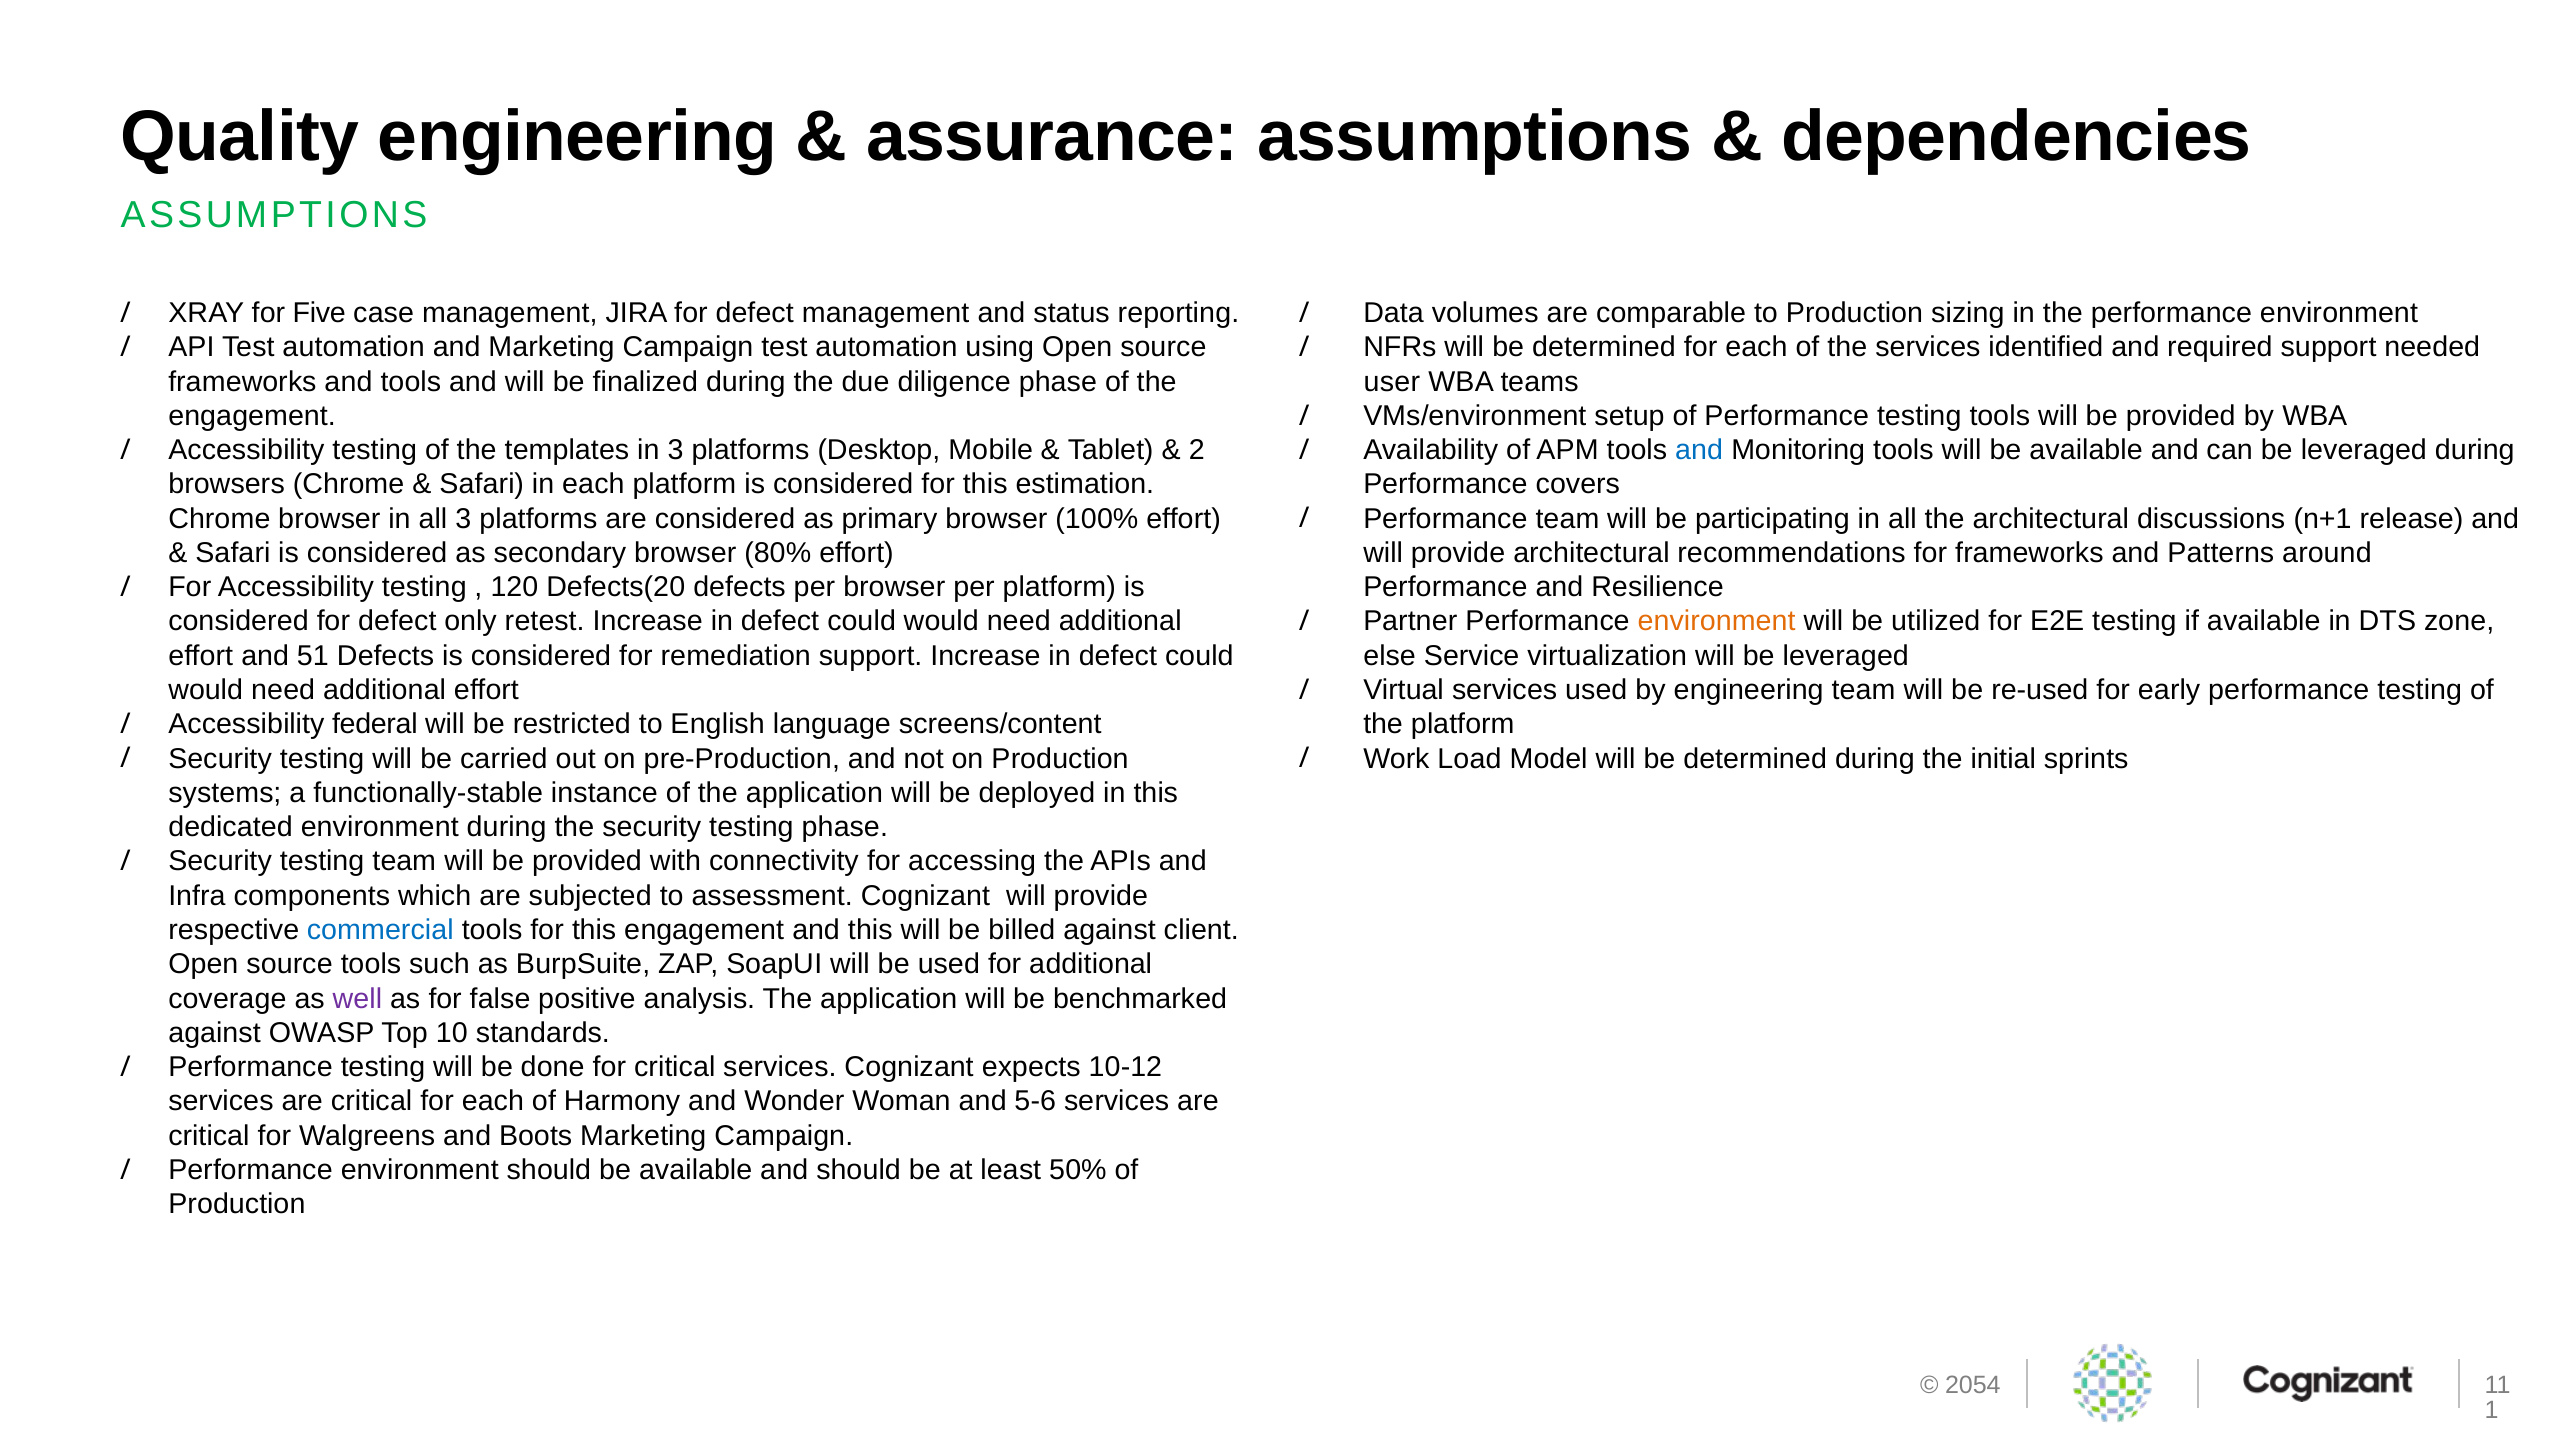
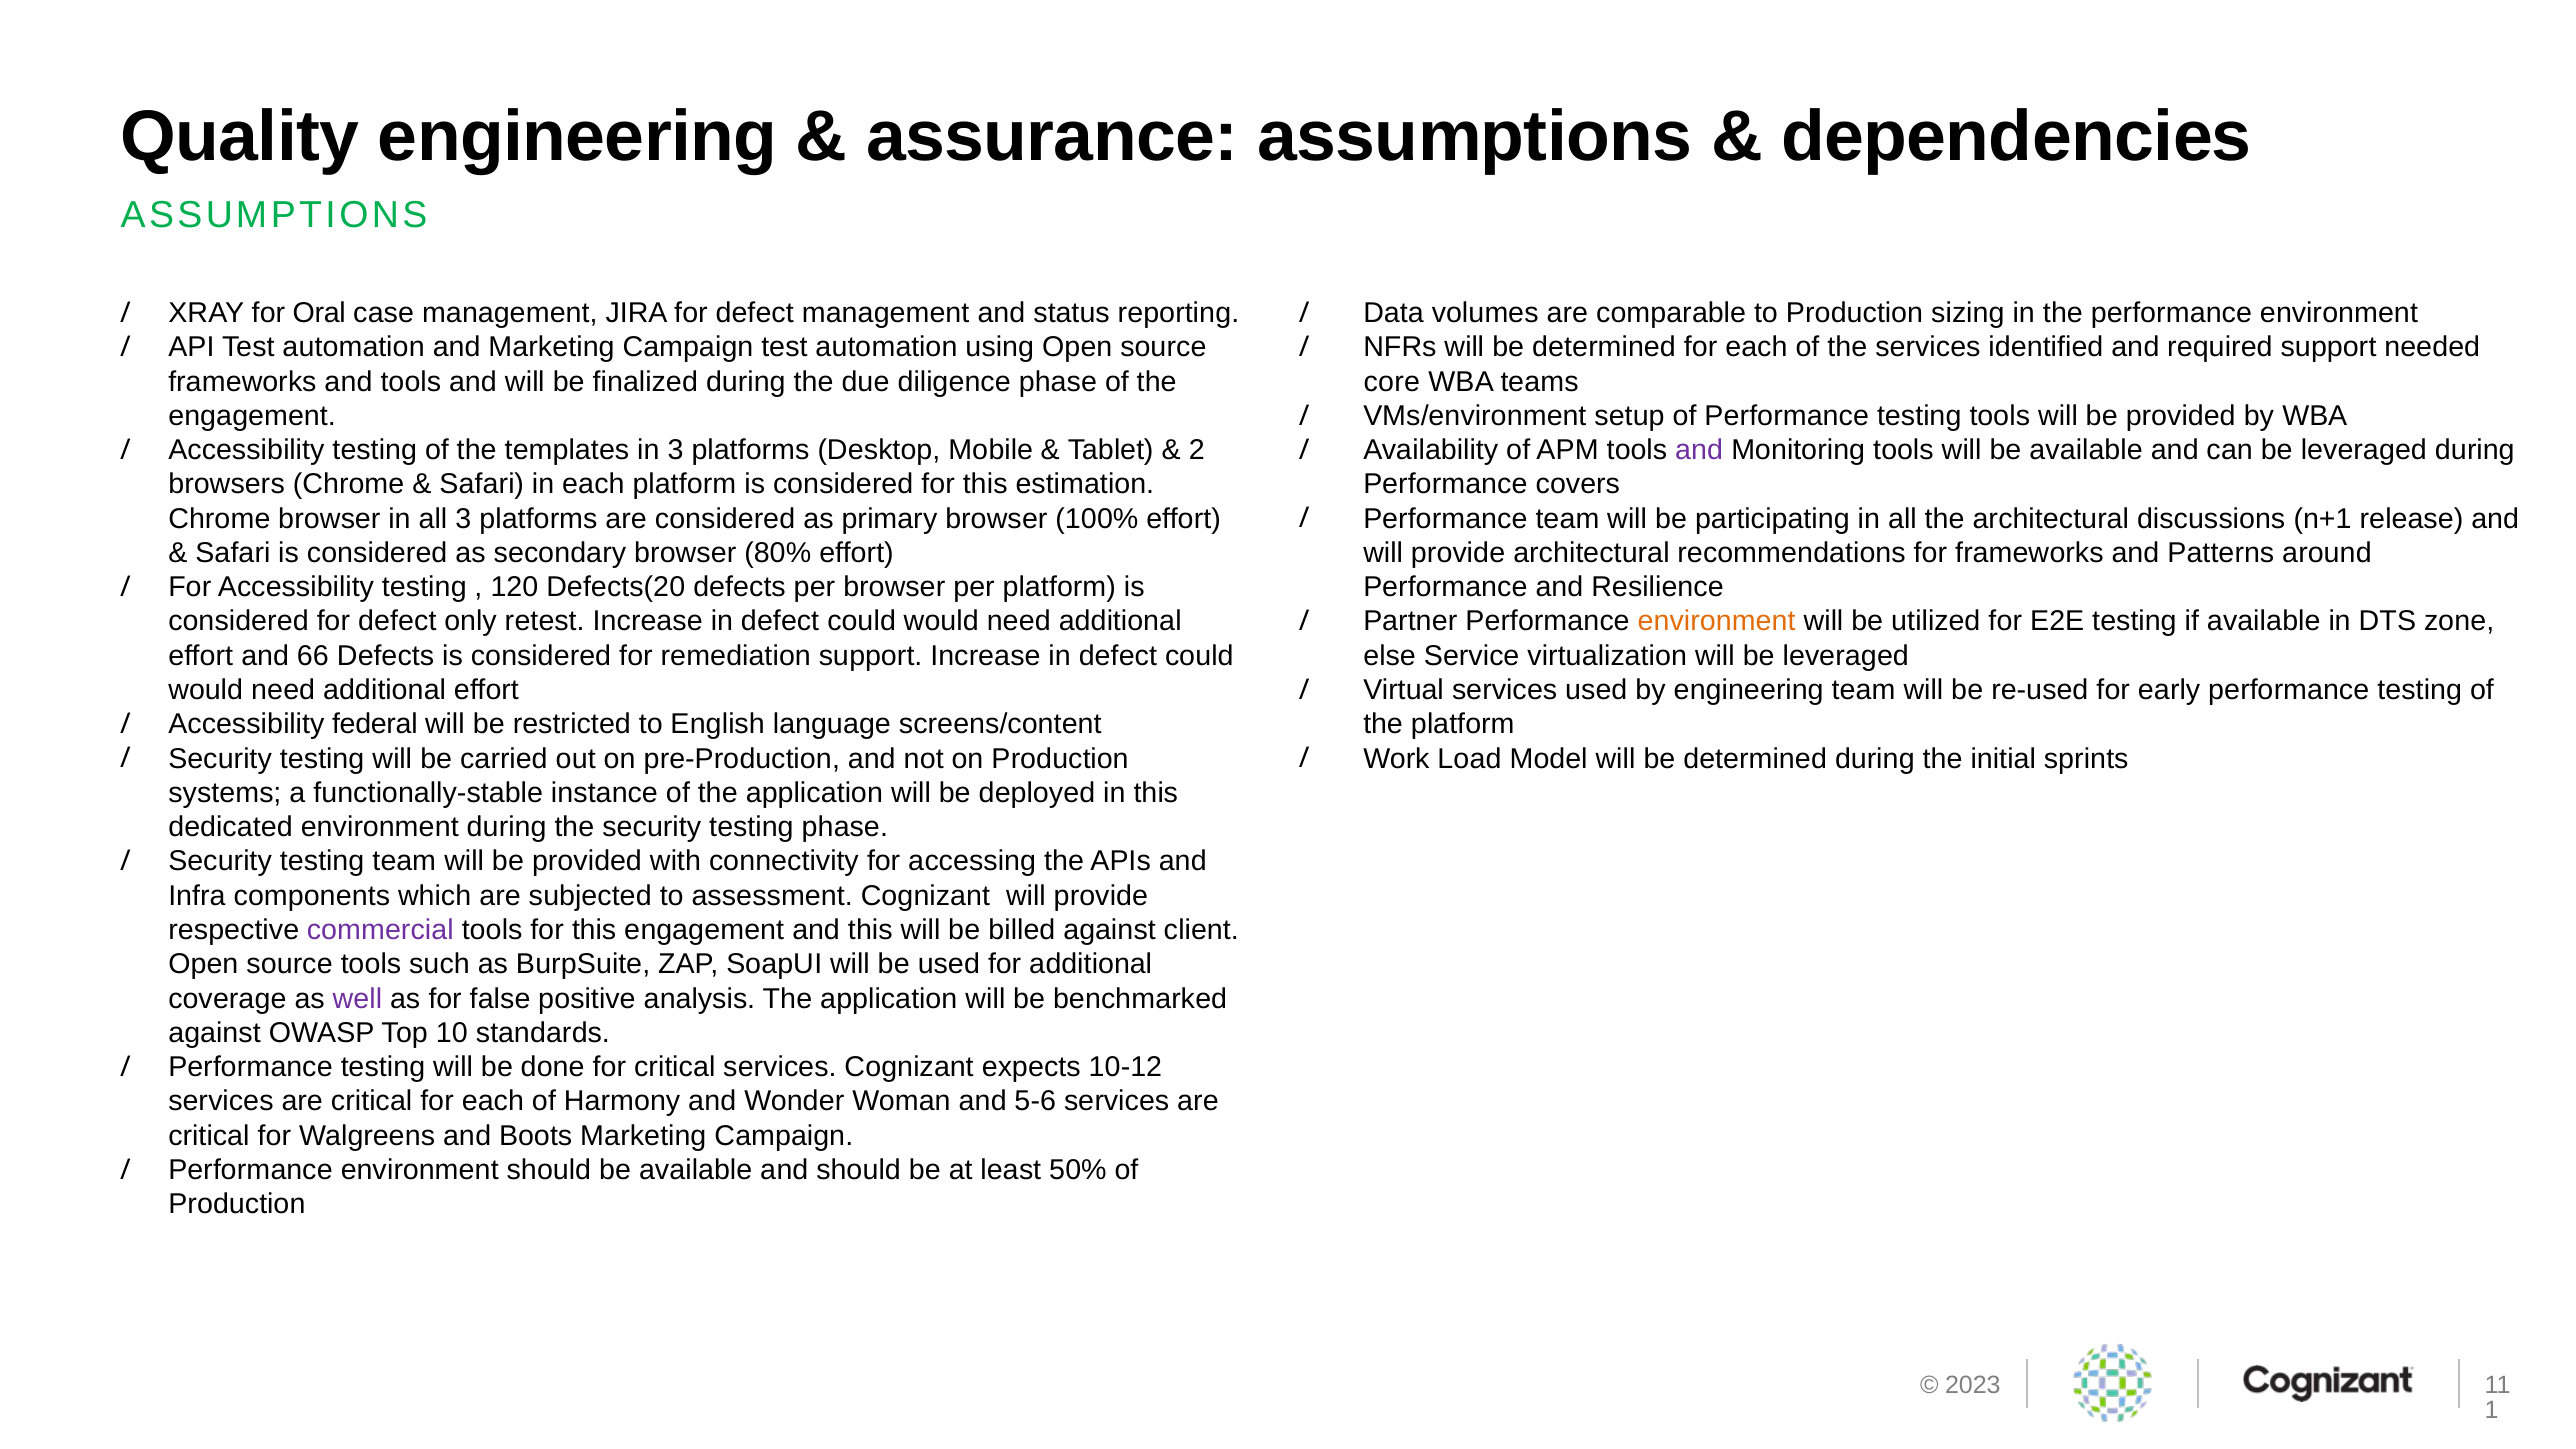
Five: Five -> Oral
user: user -> core
and at (1699, 450) colour: blue -> purple
51: 51 -> 66
commercial colour: blue -> purple
2054: 2054 -> 2023
